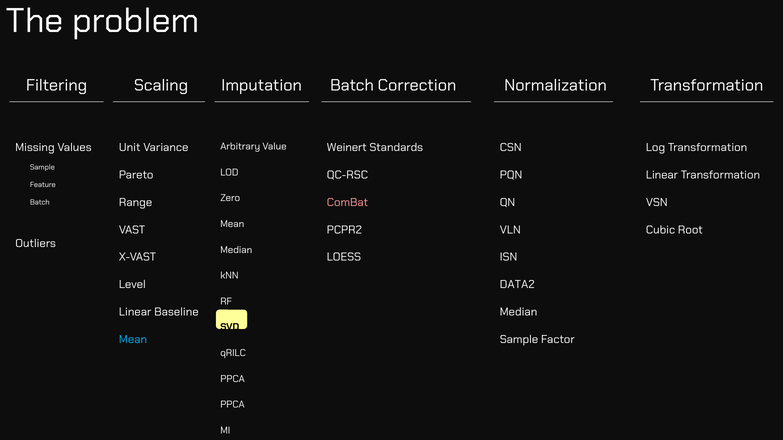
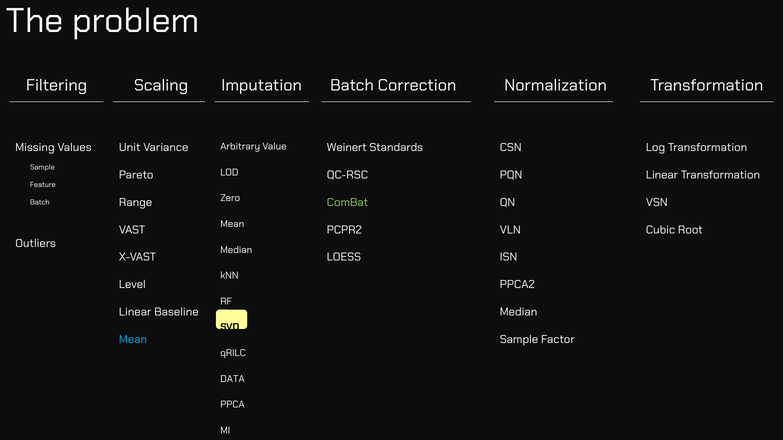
ComBat colour: pink -> light green
DATA2: DATA2 -> PPCA2
PPCA at (233, 379): PPCA -> DATA
